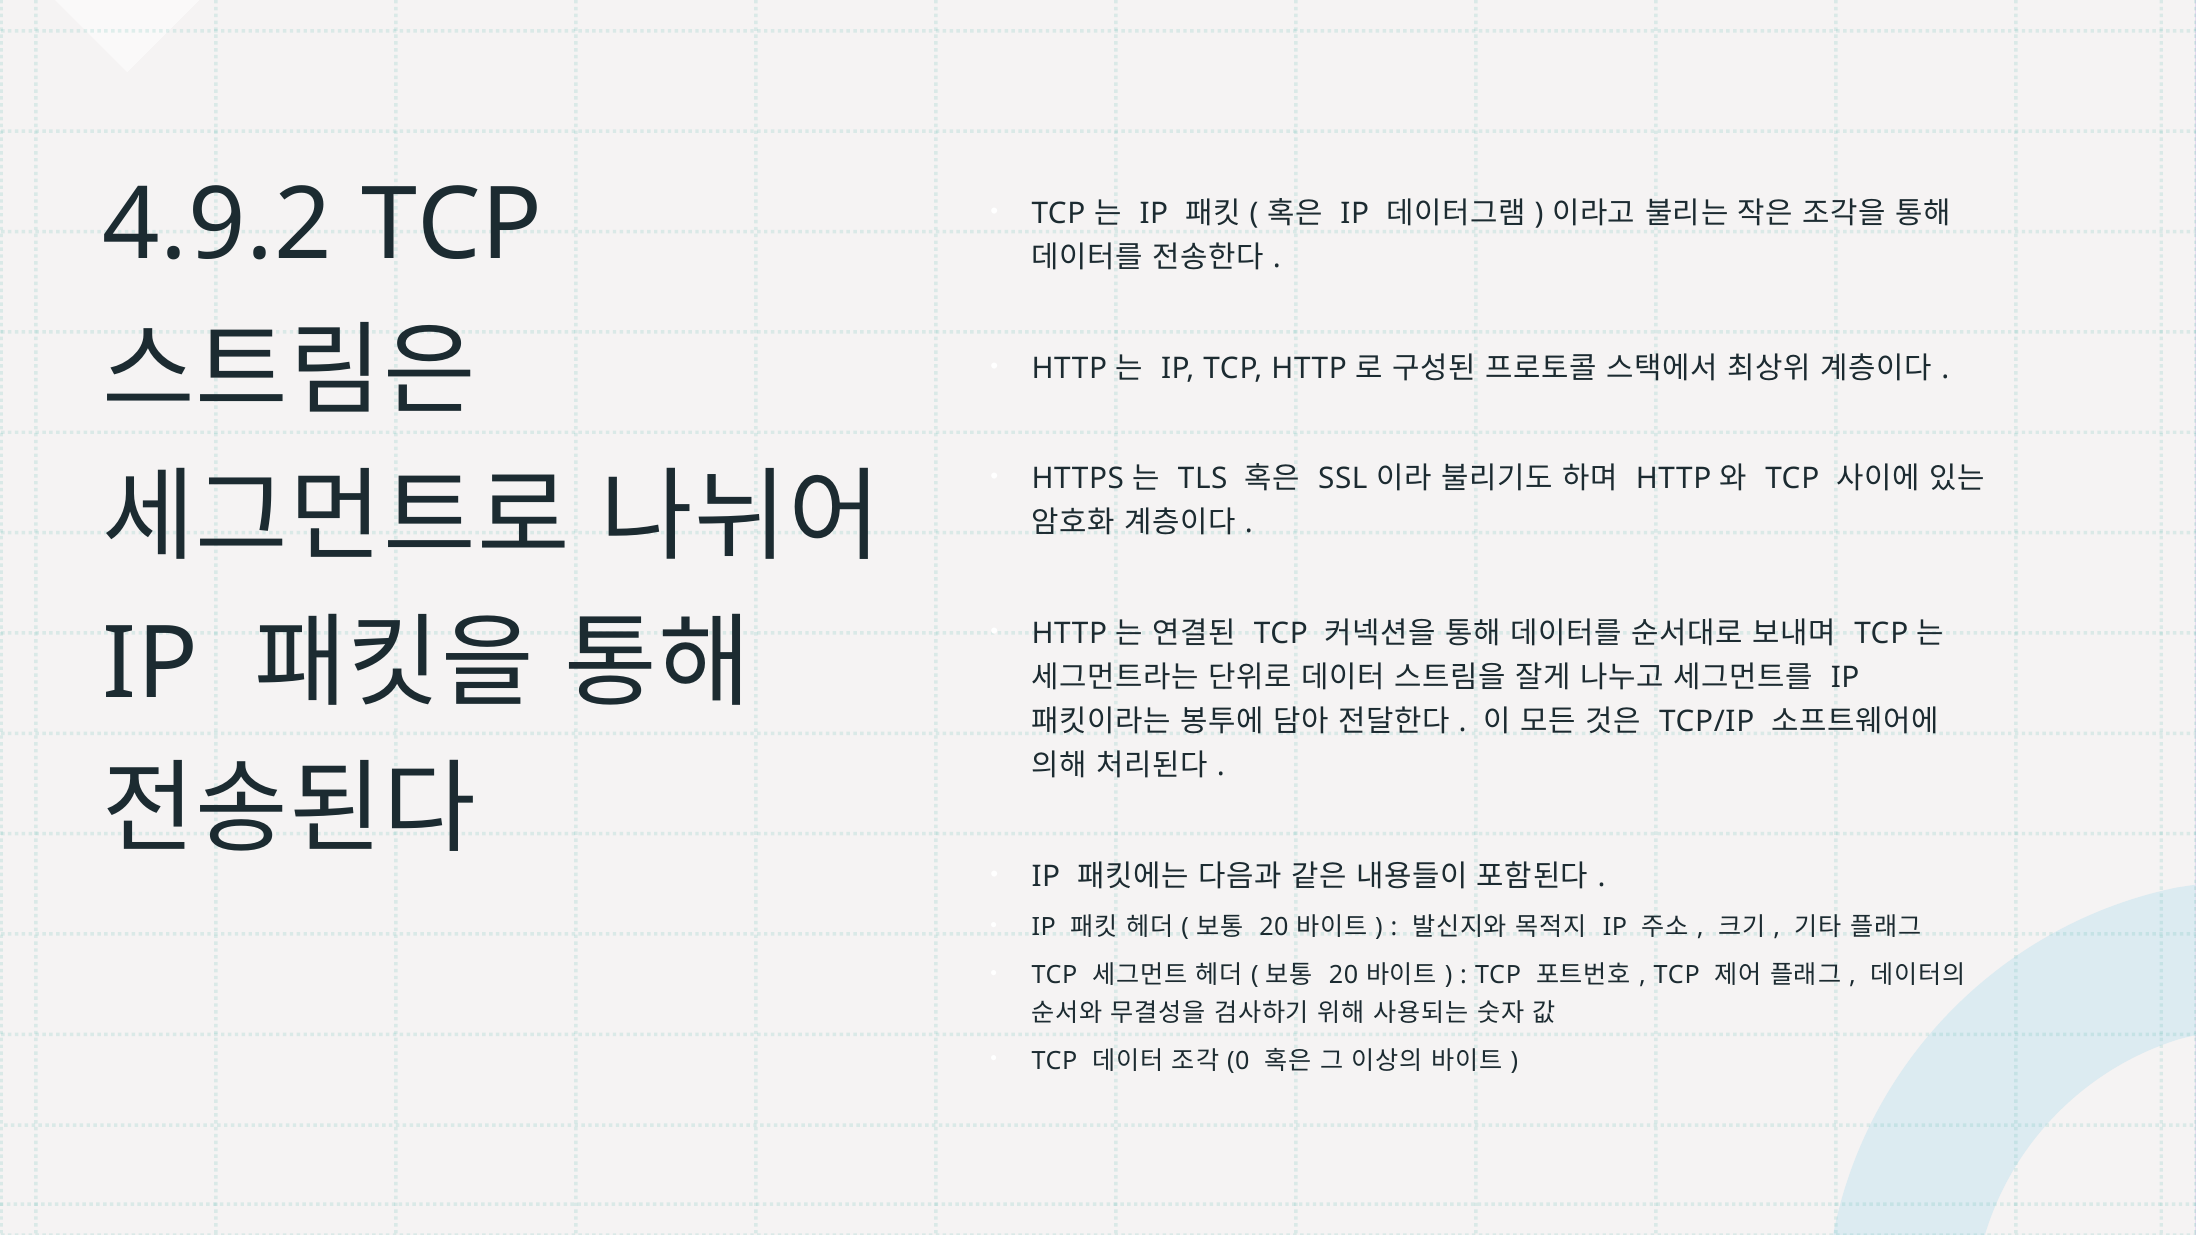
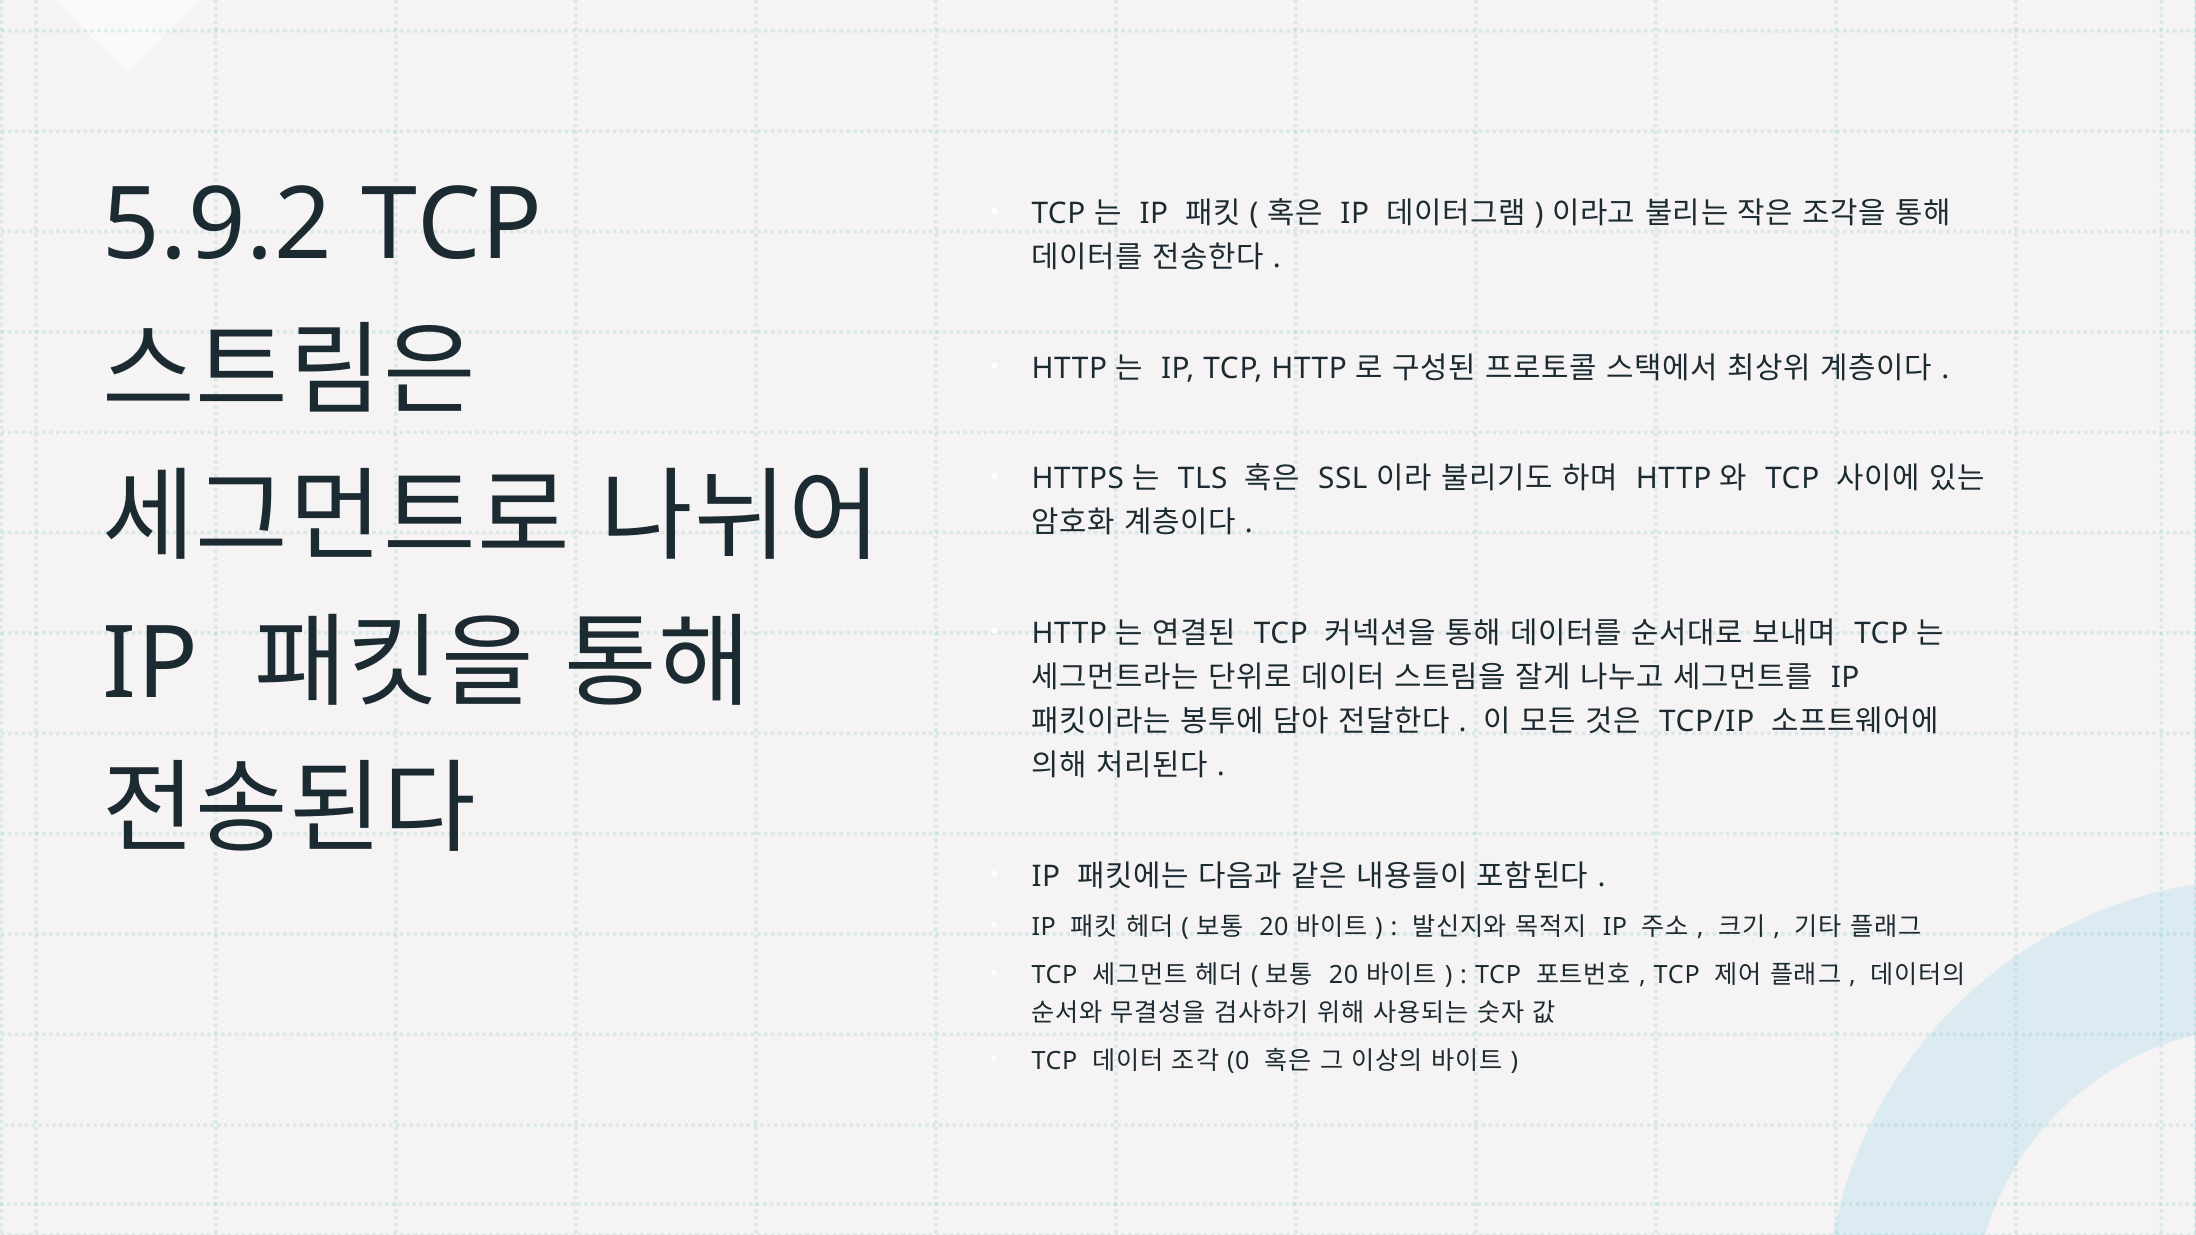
4.9.2: 4.9.2 -> 5.9.2
